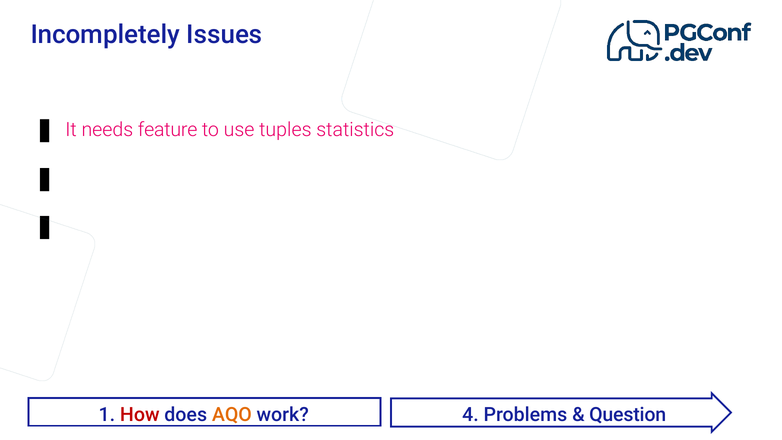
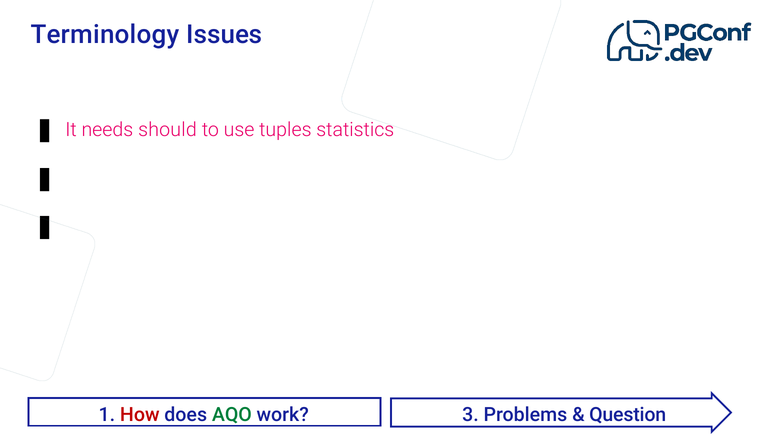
Incompletely: Incompletely -> Terminology
feature: feature -> should
AQO colour: orange -> green
4: 4 -> 3
